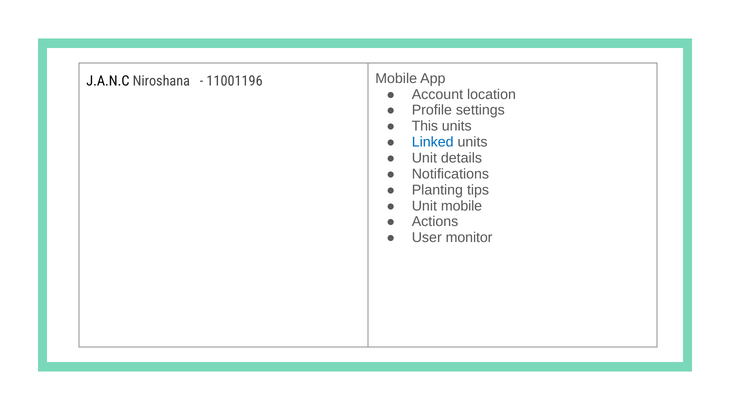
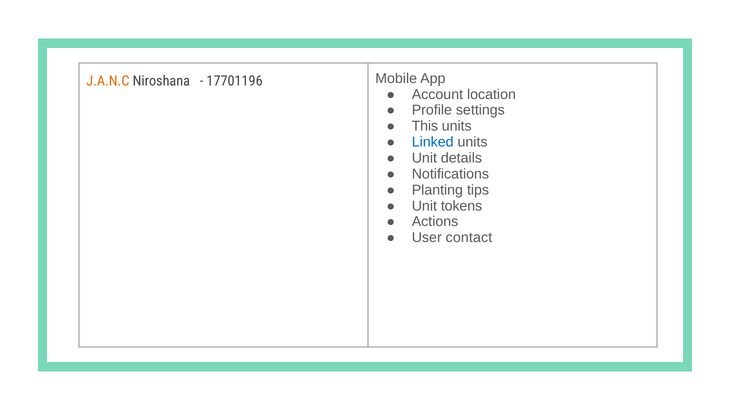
J.A.N.C colour: black -> orange
11001196: 11001196 -> 17701196
Unit mobile: mobile -> tokens
monitor: monitor -> contact
